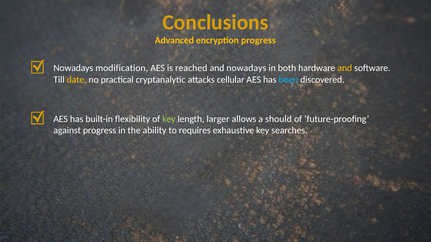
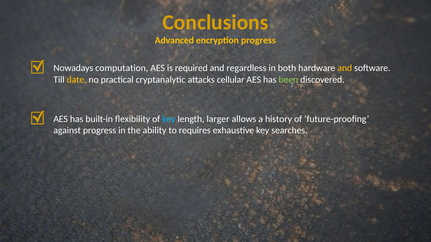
modification: modification -> computation
reached: reached -> required
and nowadays: nowadays -> regardless
been colour: light blue -> light green
key at (169, 119) colour: light green -> light blue
should: should -> history
